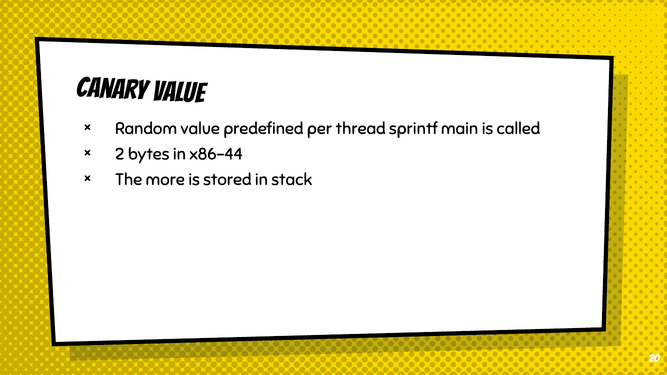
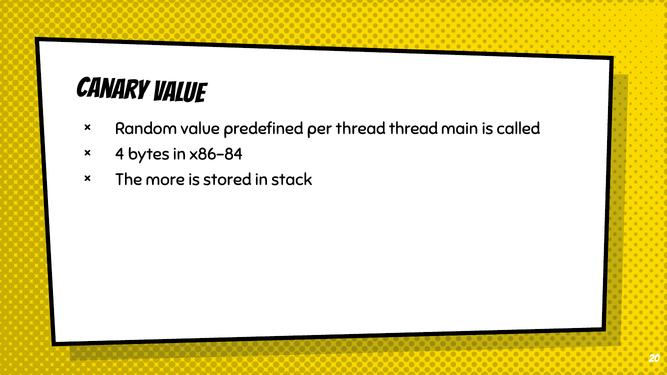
thread sprintf: sprintf -> thread
2: 2 -> 4
x86-44: x86-44 -> x86-84
